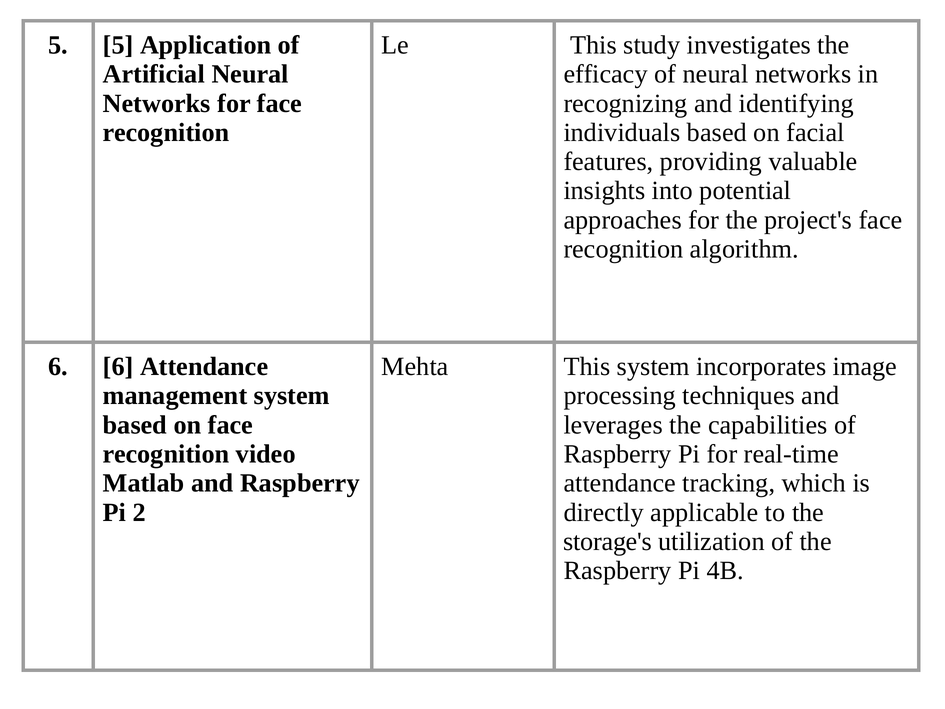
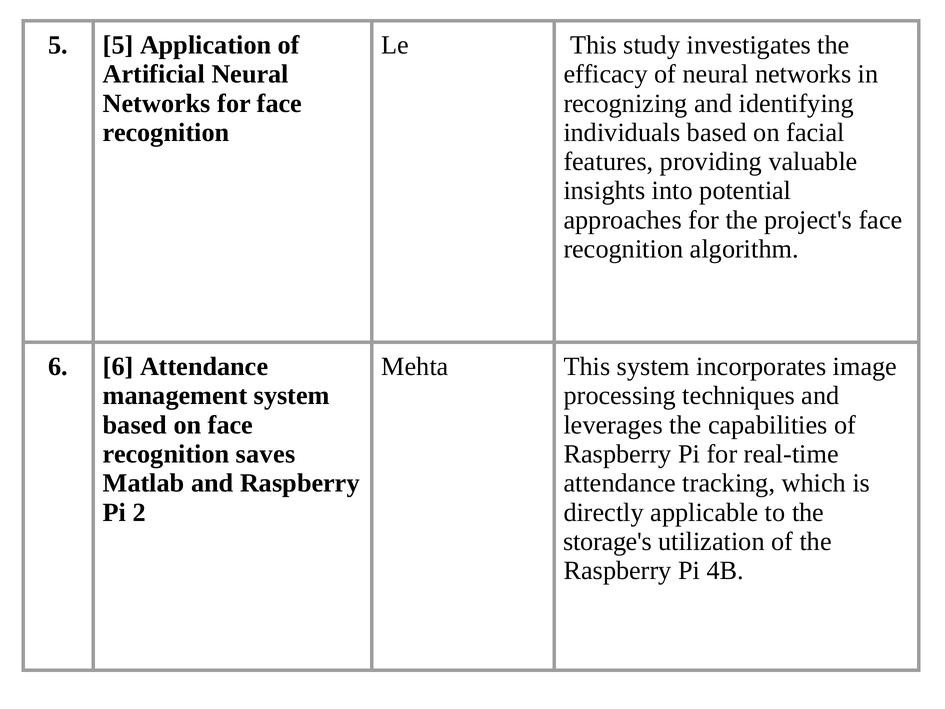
video: video -> saves
